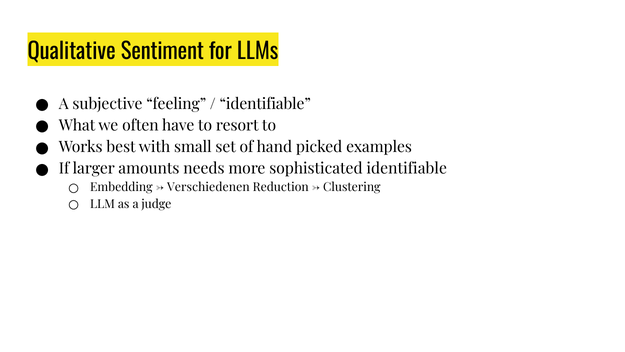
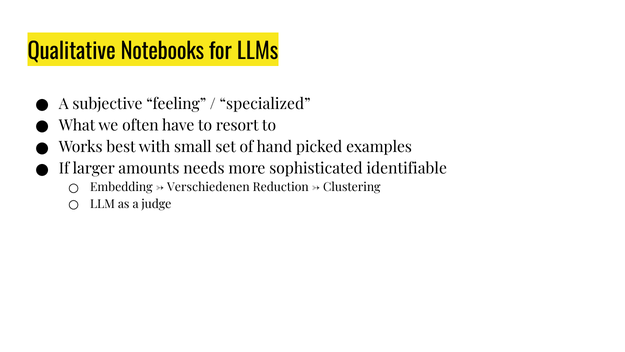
Sentiment: Sentiment -> Notebooks
identifiable at (265, 104): identifiable -> specialized
